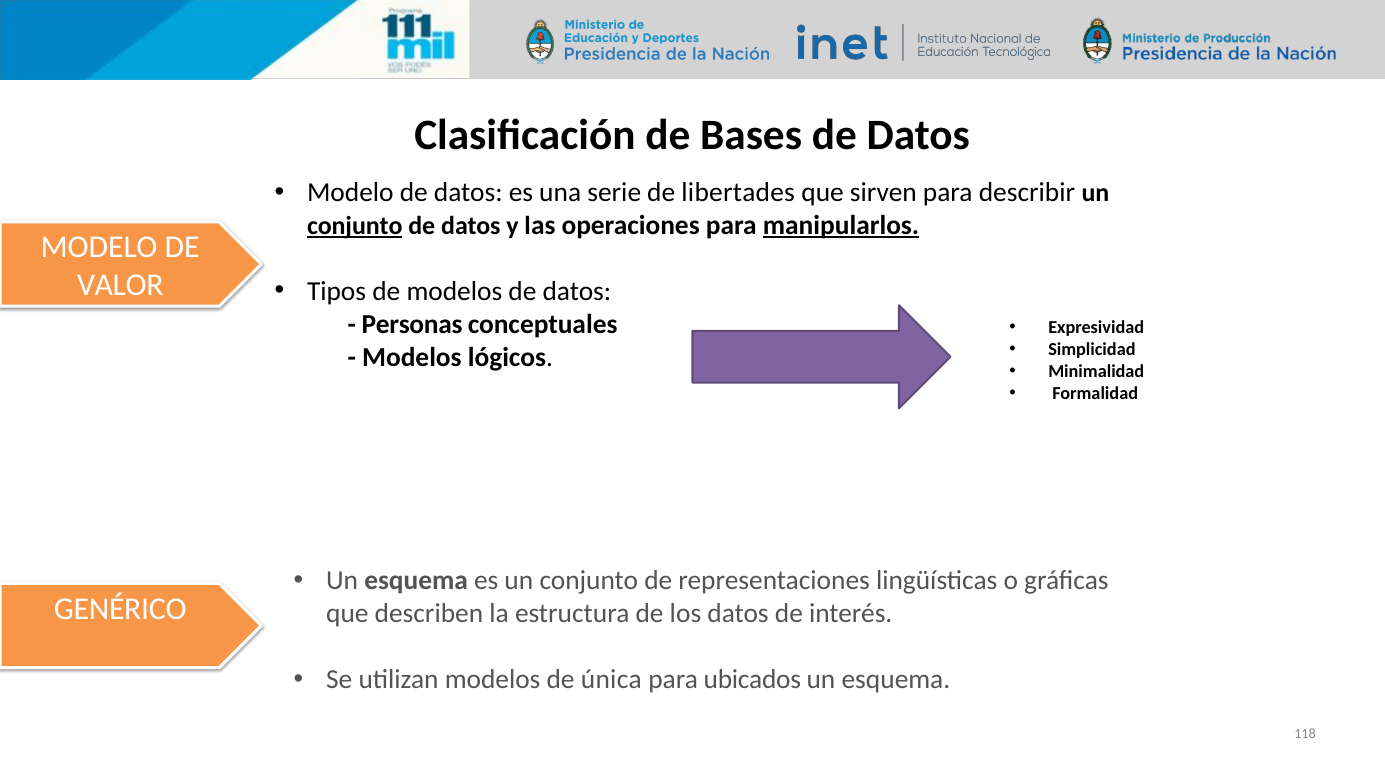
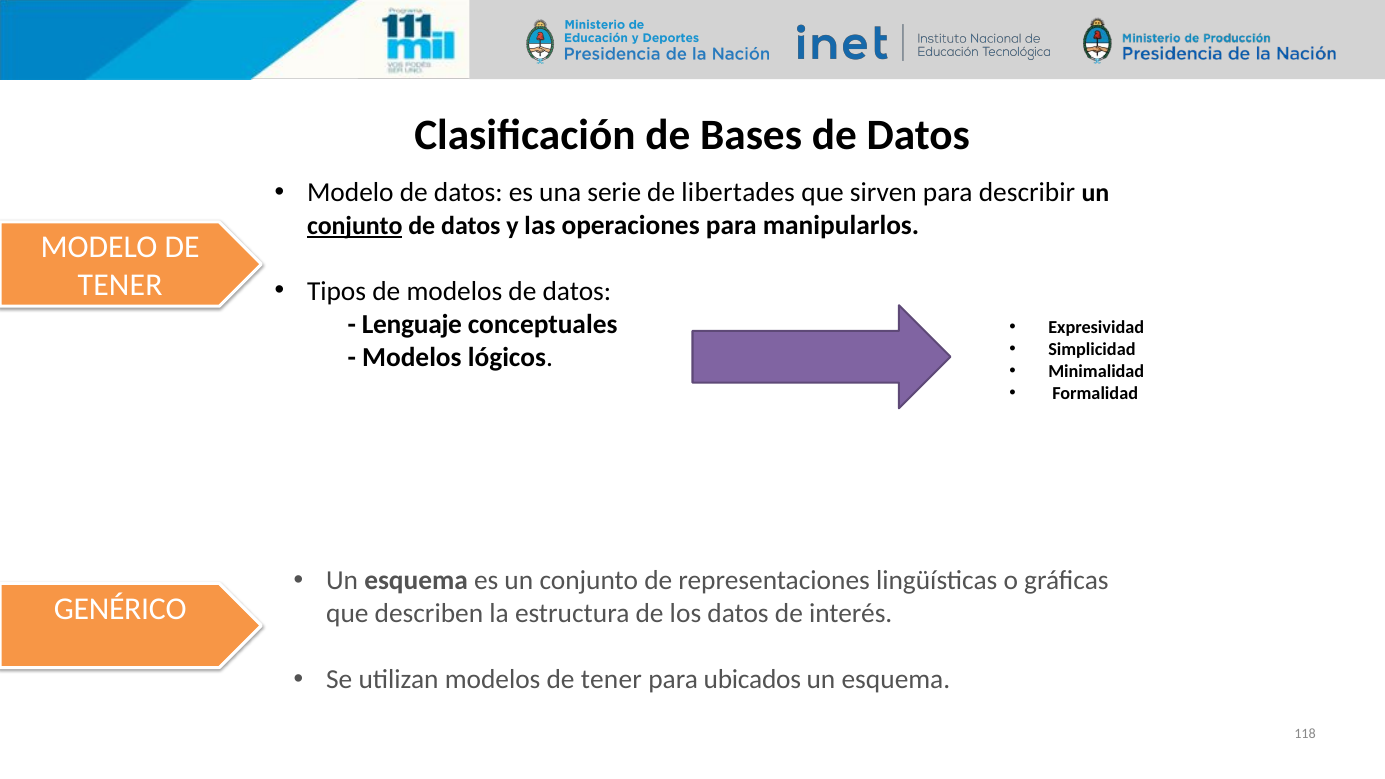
manipularlos underline: present -> none
VALOR at (120, 285): VALOR -> TENER
Personas: Personas -> Lenguaje
modelos de única: única -> tener
